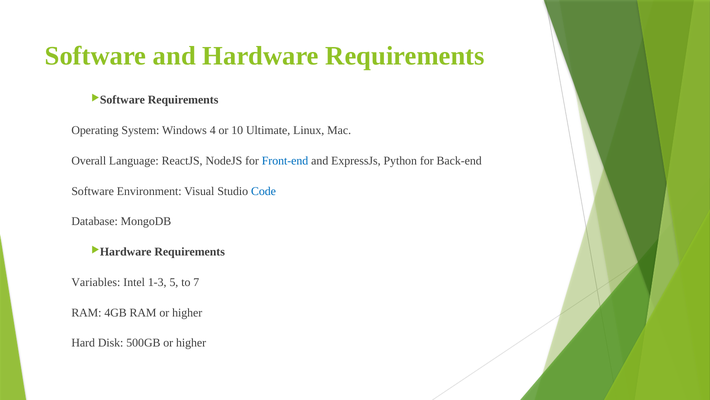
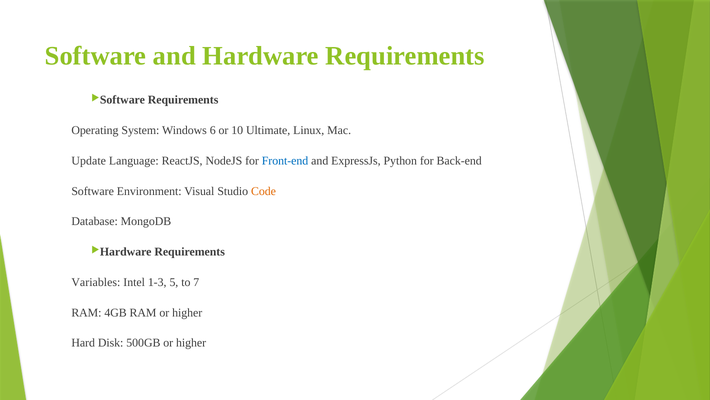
4: 4 -> 6
Overall: Overall -> Update
Code colour: blue -> orange
